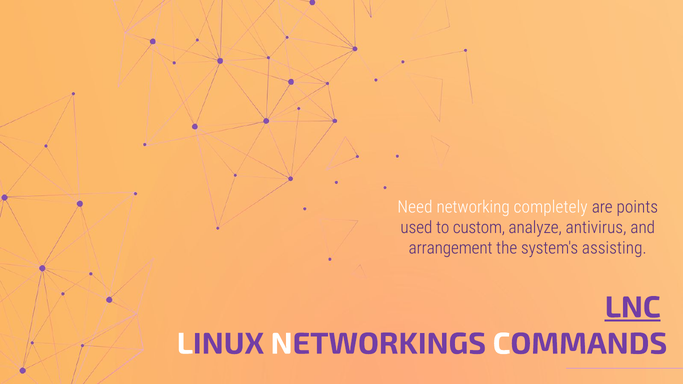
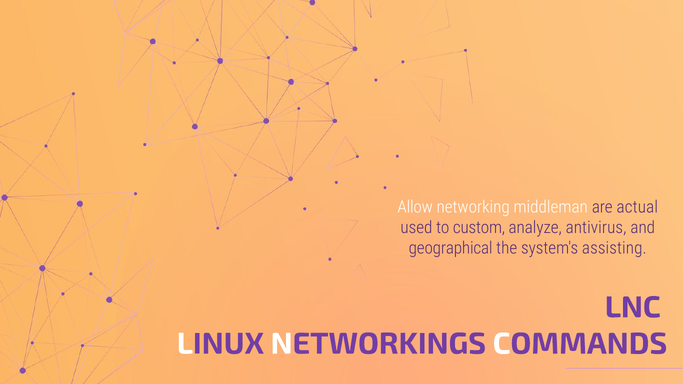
Need: Need -> Allow
completely: completely -> middleman
points: points -> actual
arrangement: arrangement -> geographical
LNC underline: present -> none
